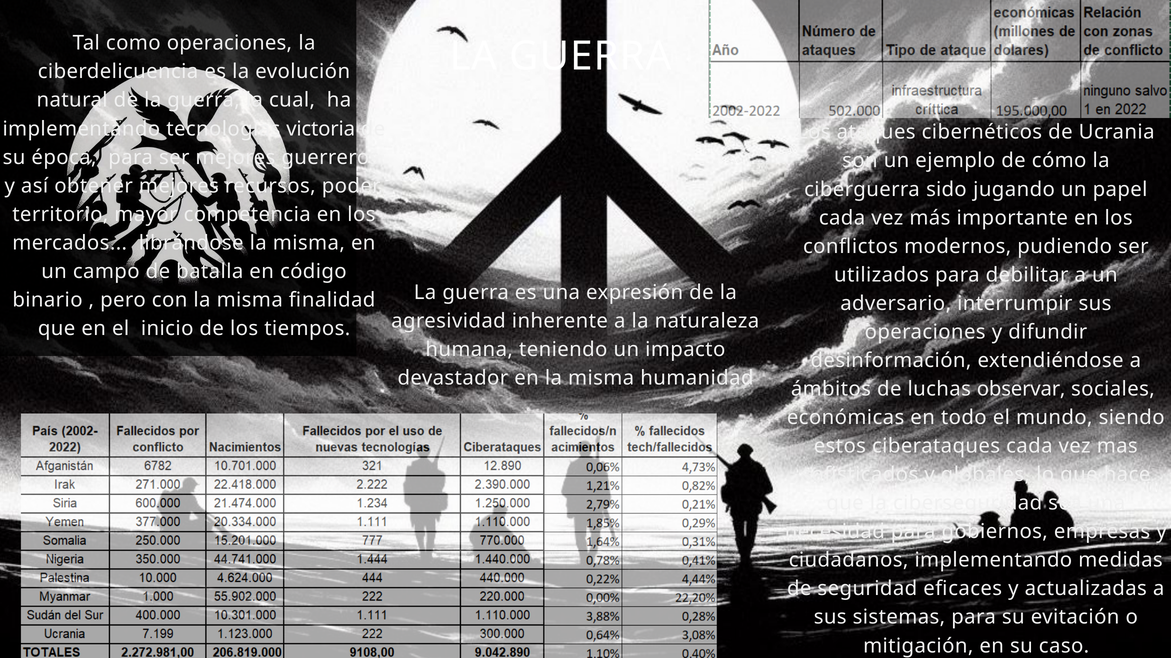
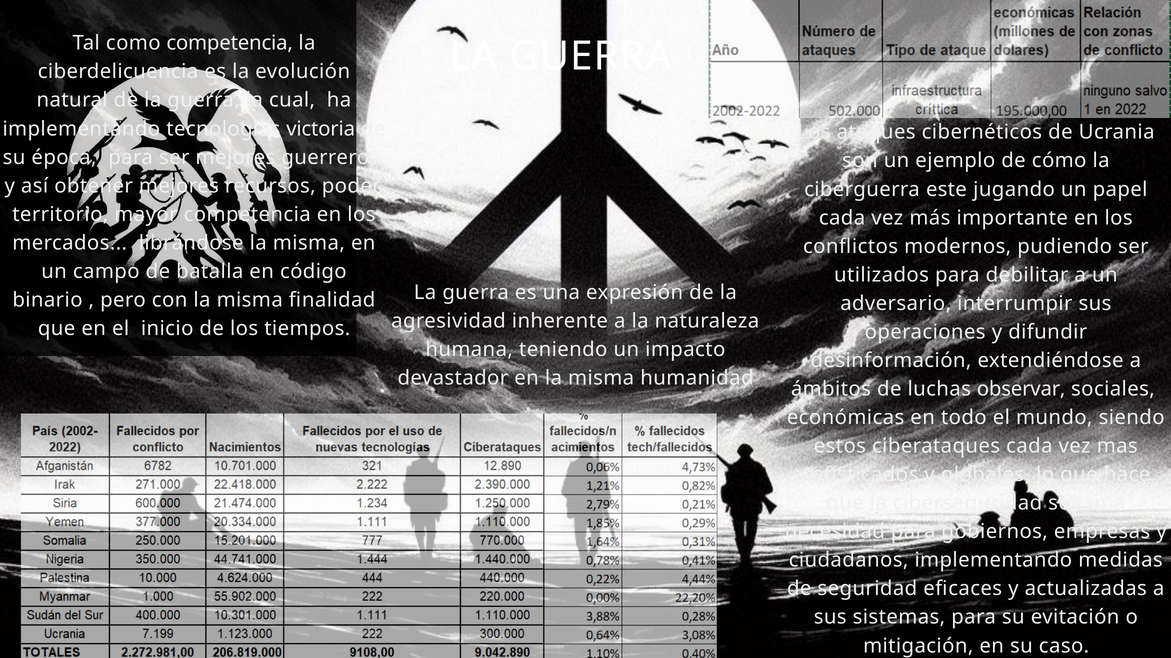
como operaciones: operaciones -> competencia
sido: sido -> este
